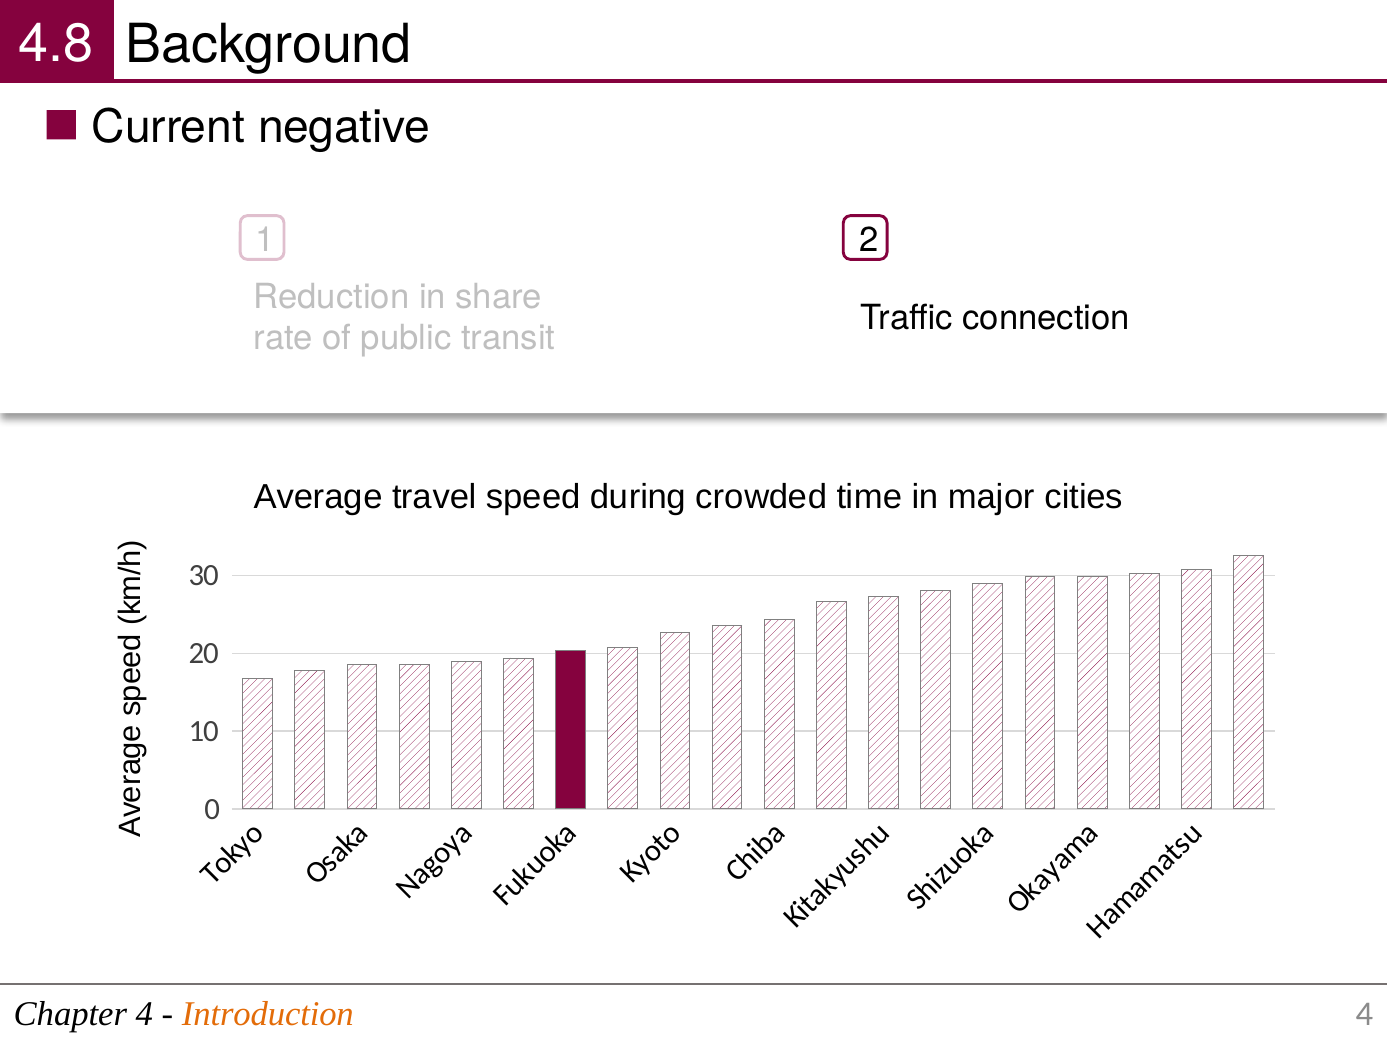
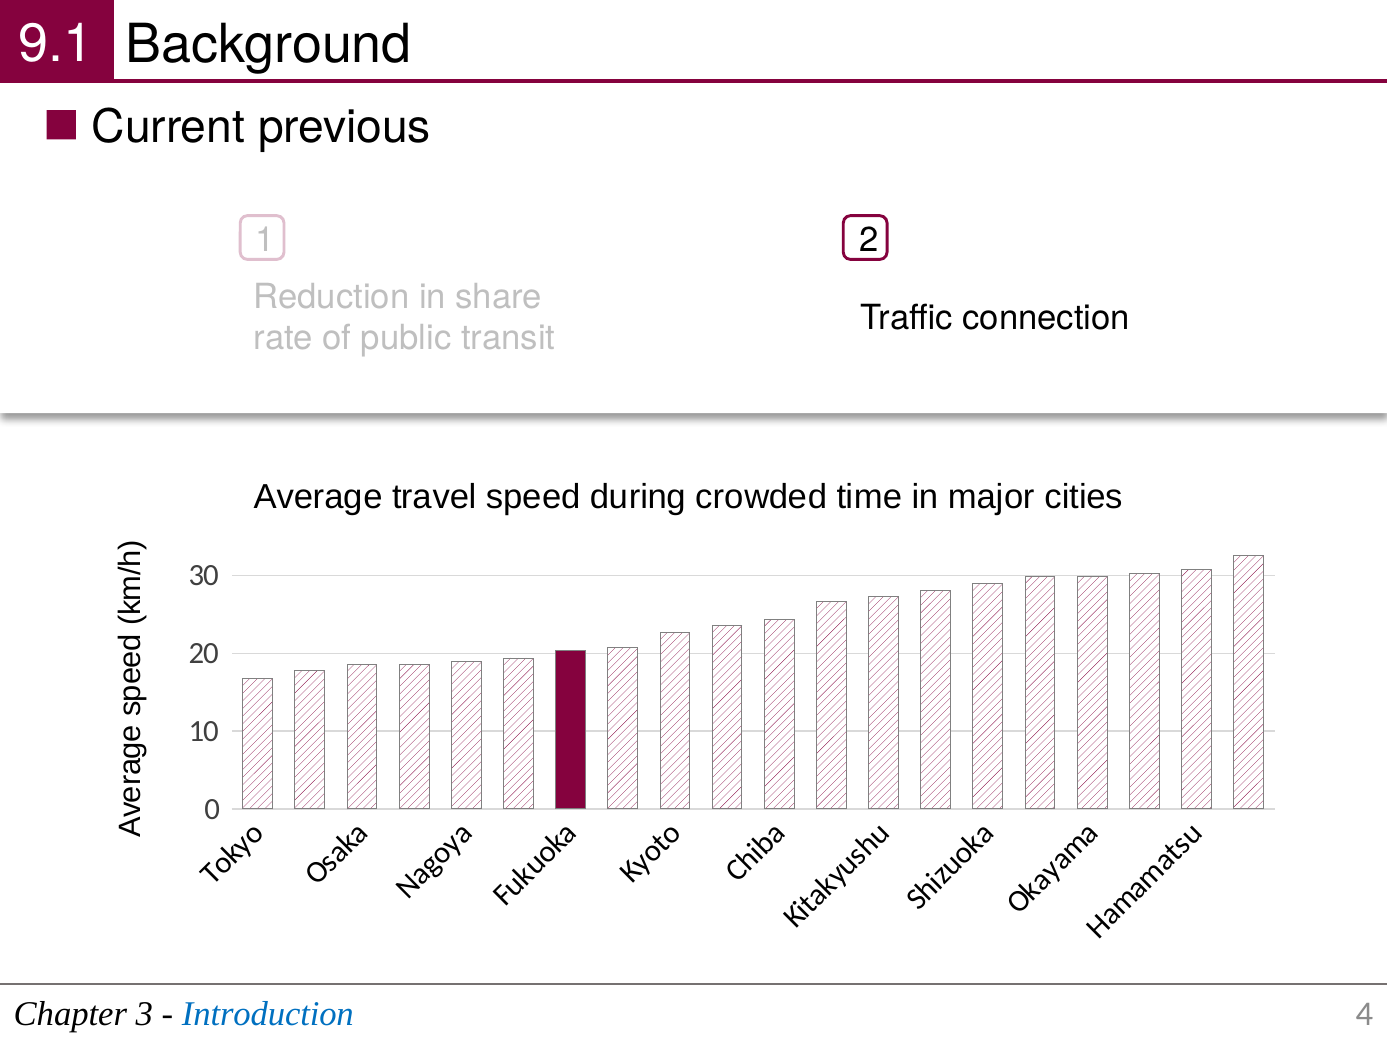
4.8: 4.8 -> 9.1
negative: negative -> previous
Chapter 4: 4 -> 3
Introduction colour: orange -> blue
